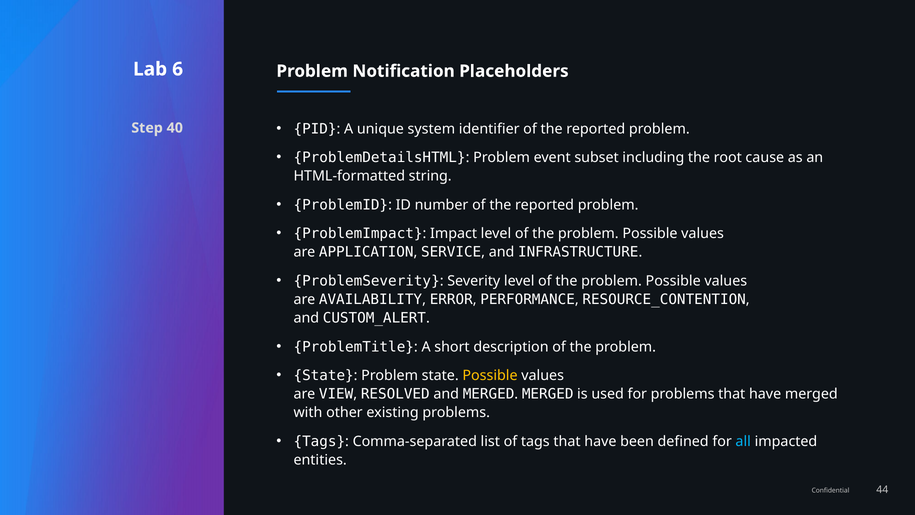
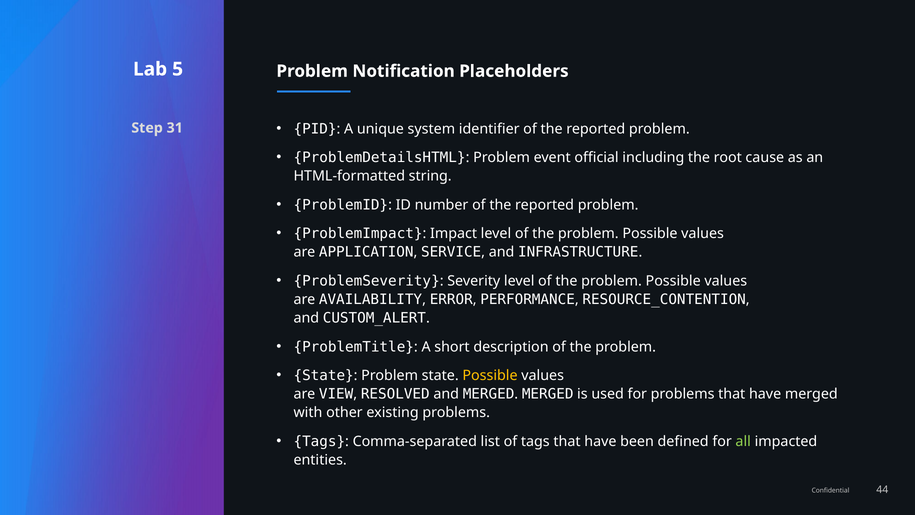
6: 6 -> 5
40: 40 -> 31
subset: subset -> official
all colour: light blue -> light green
